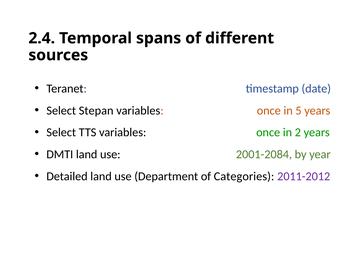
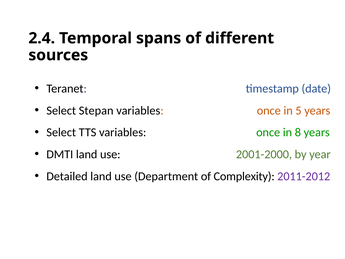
2: 2 -> 8
2001-2084: 2001-2084 -> 2001-2000
Categories: Categories -> Complexity
